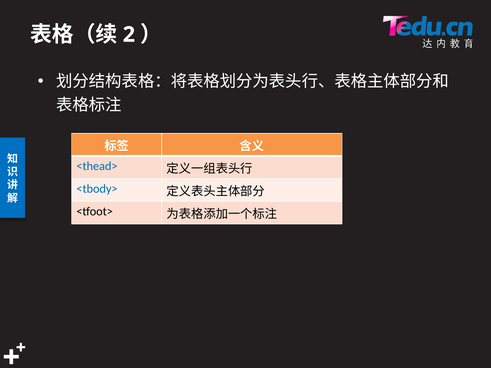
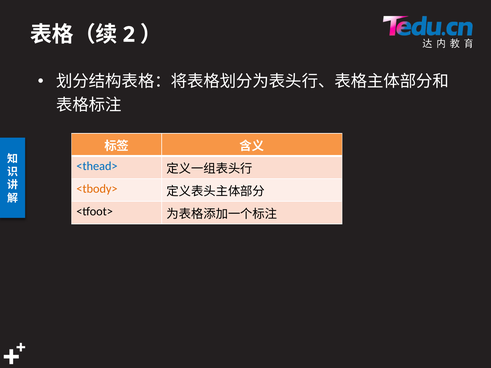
<tbody> colour: blue -> orange
